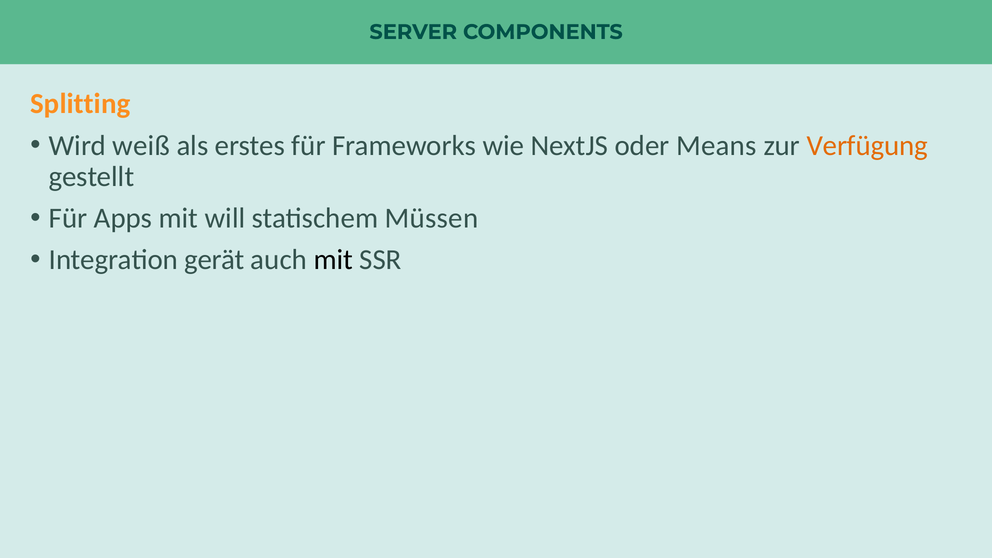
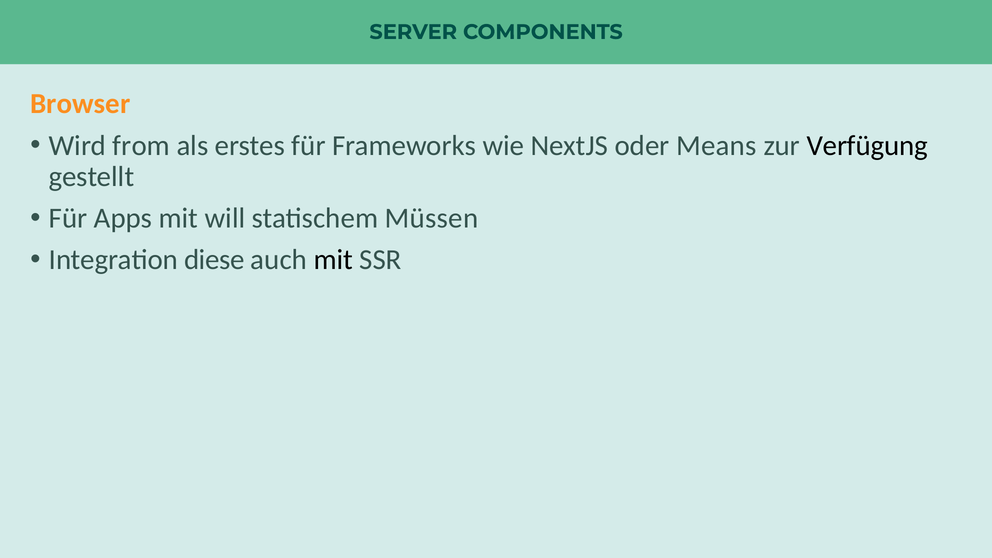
Splitting: Splitting -> Browser
weiß: weiß -> from
Verfügung colour: orange -> black
gerät: gerät -> diese
